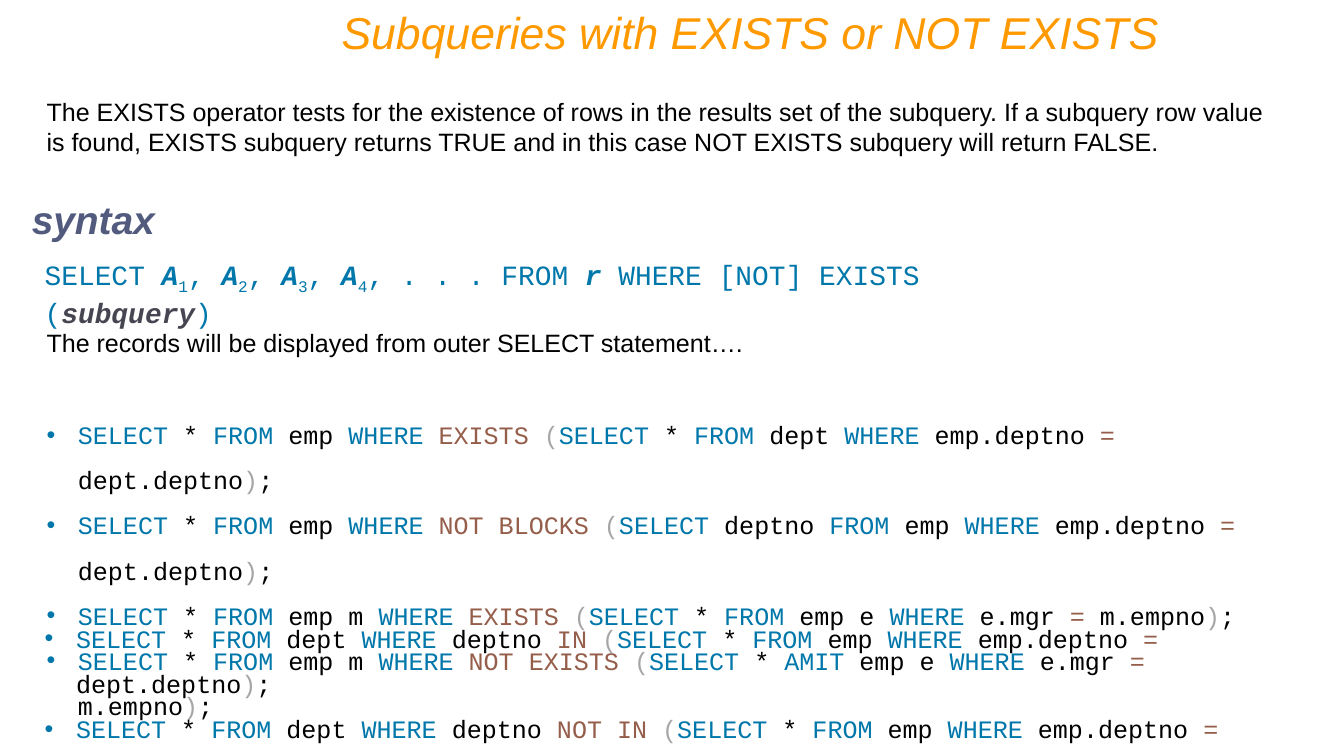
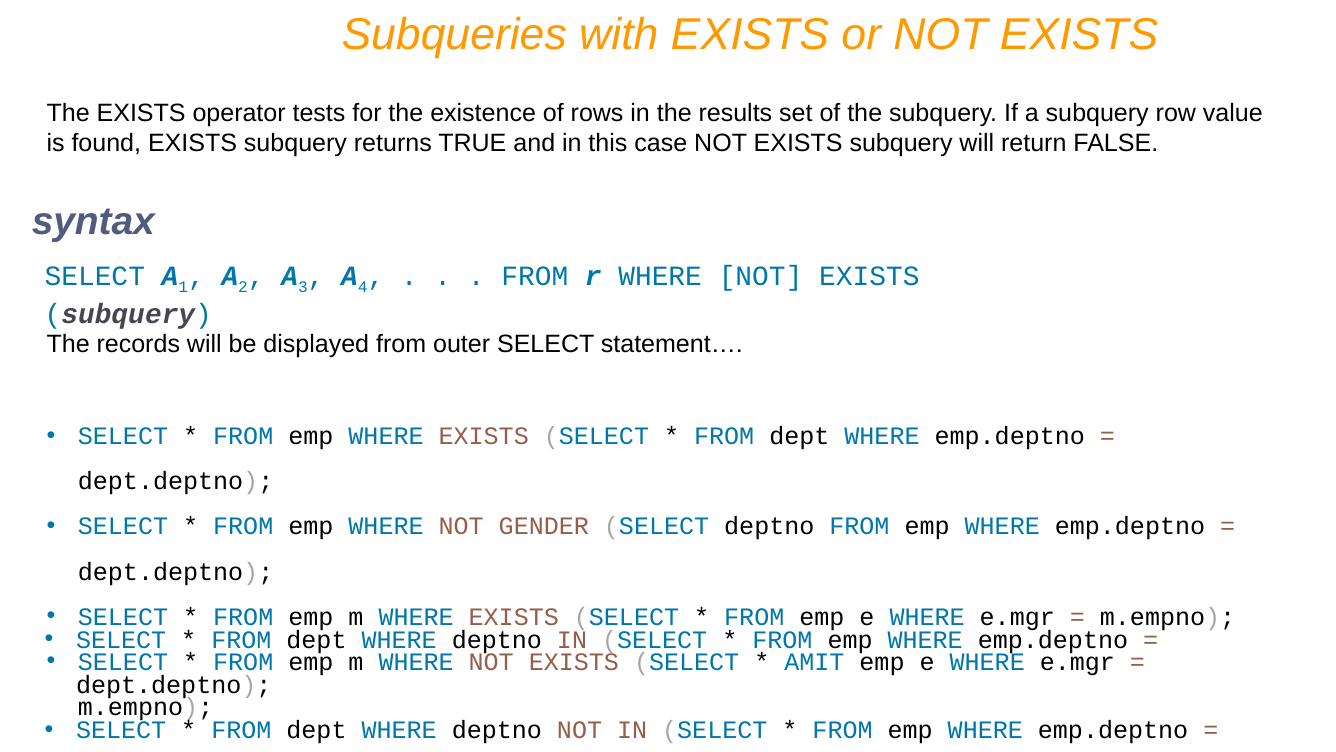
BLOCKS: BLOCKS -> GENDER
